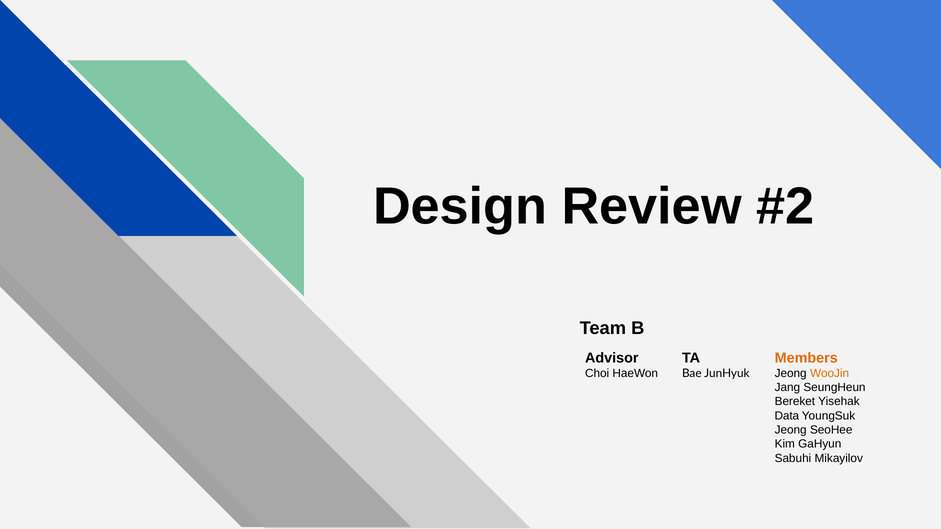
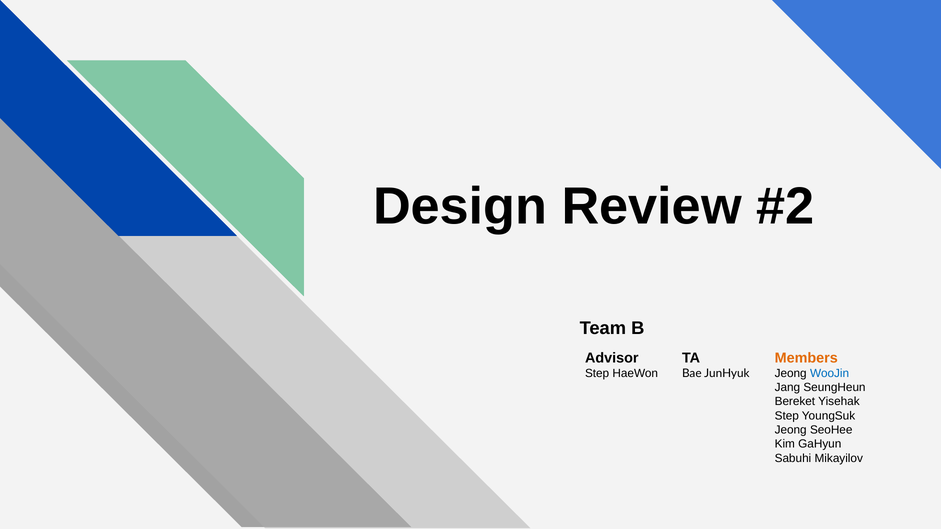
Choi at (597, 374): Choi -> Step
WooJin colour: orange -> blue
Data at (787, 416): Data -> Step
